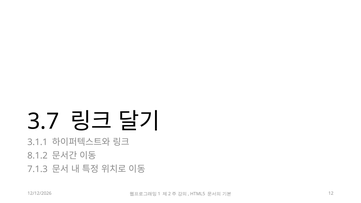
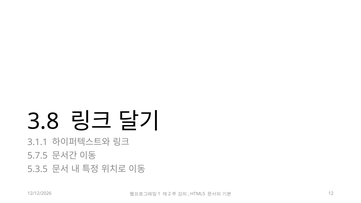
3.7: 3.7 -> 3.8
8.1.2: 8.1.2 -> 5.7.5
7.1.3: 7.1.3 -> 5.3.5
